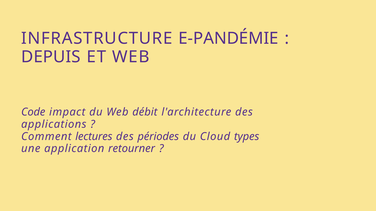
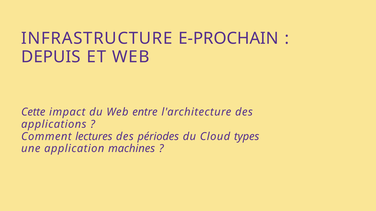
E-PANDÉMIE: E-PANDÉMIE -> E-PROCHAIN
Code: Code -> Cette
débit: débit -> entre
retourner: retourner -> machines
